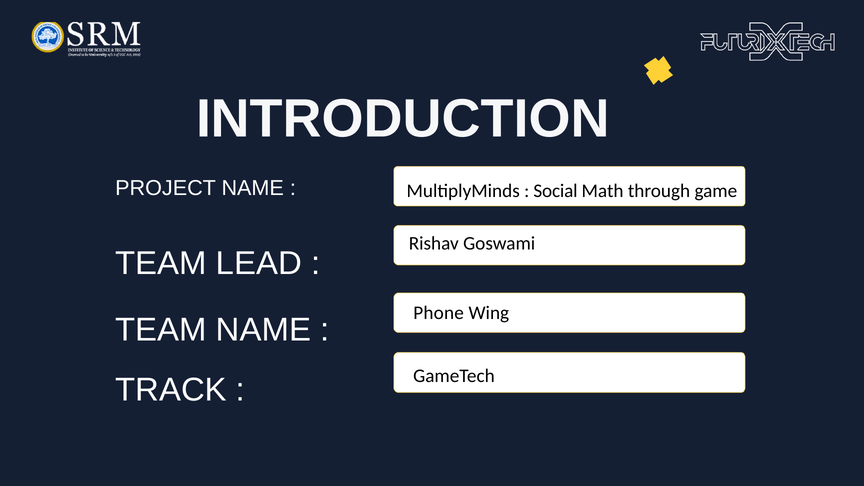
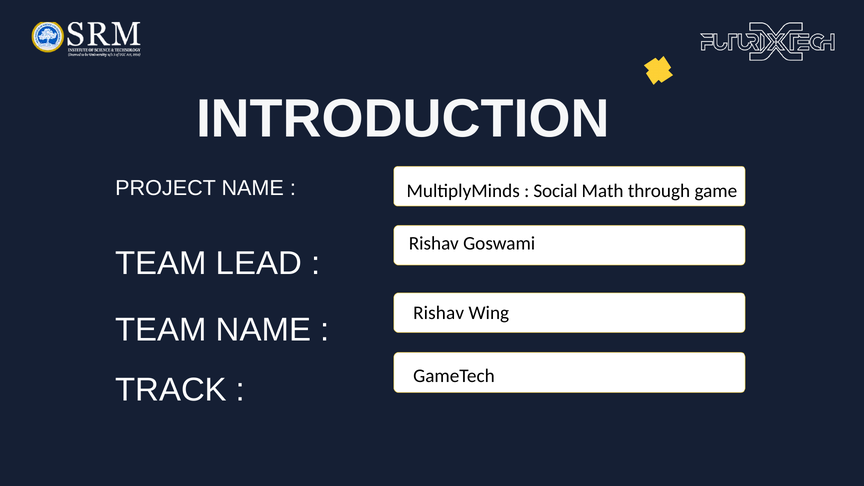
Phone at (439, 313): Phone -> Rishav
